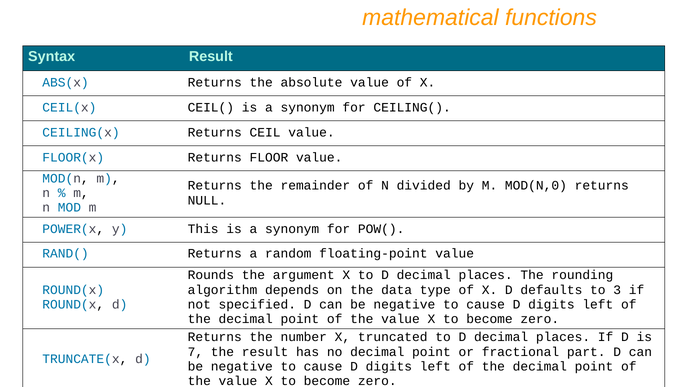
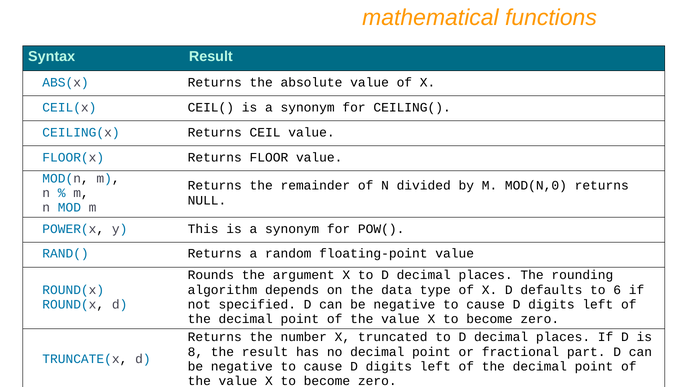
3: 3 -> 6
7: 7 -> 8
